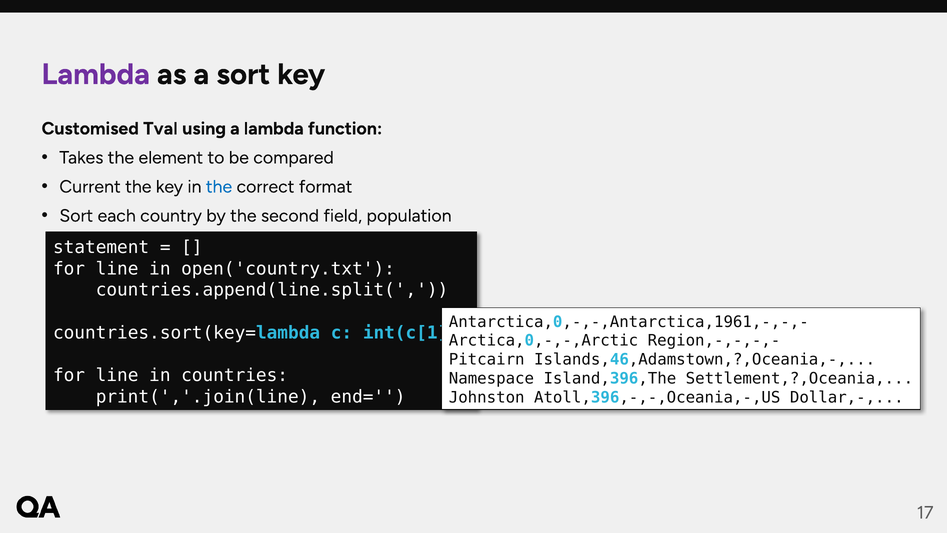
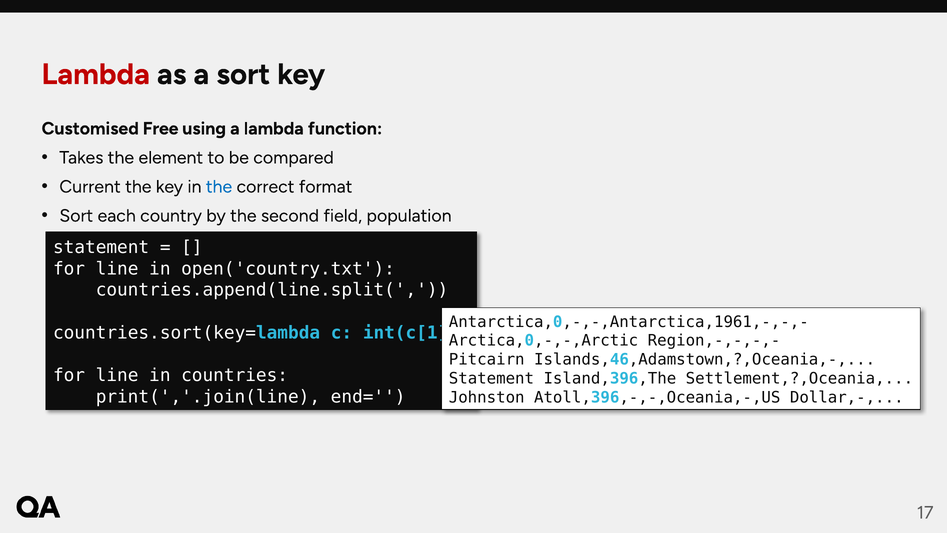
Lambda at (96, 74) colour: purple -> red
Tval: Tval -> Free
Namespace at (491, 378): Namespace -> Statement
